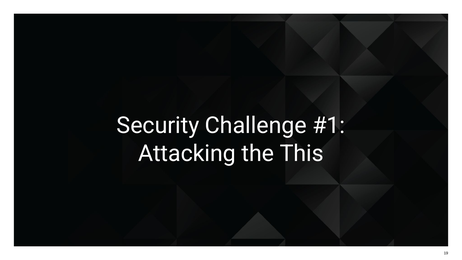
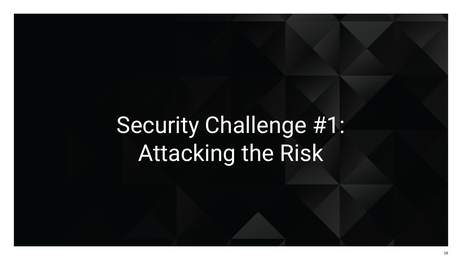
This: This -> Risk
